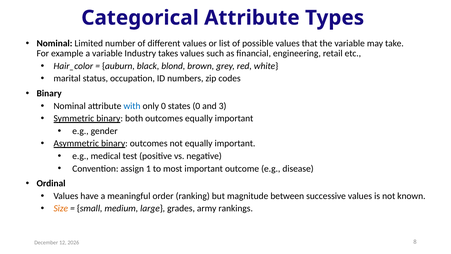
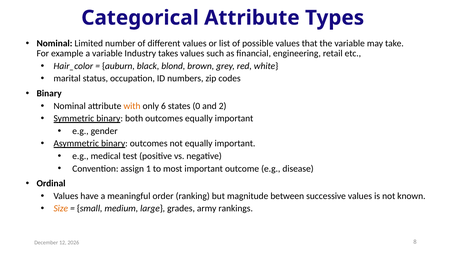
with colour: blue -> orange
only 0: 0 -> 6
3: 3 -> 2
